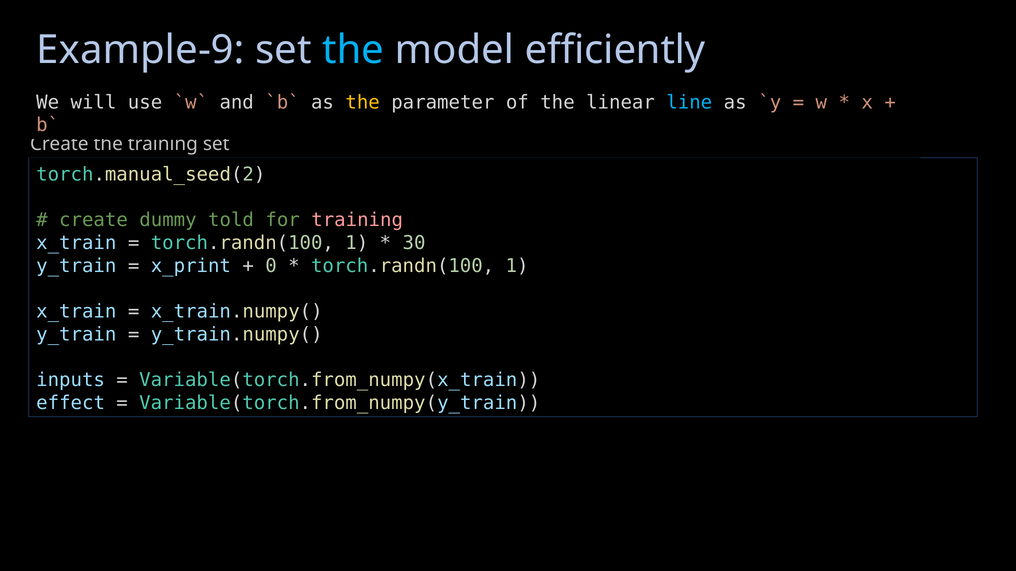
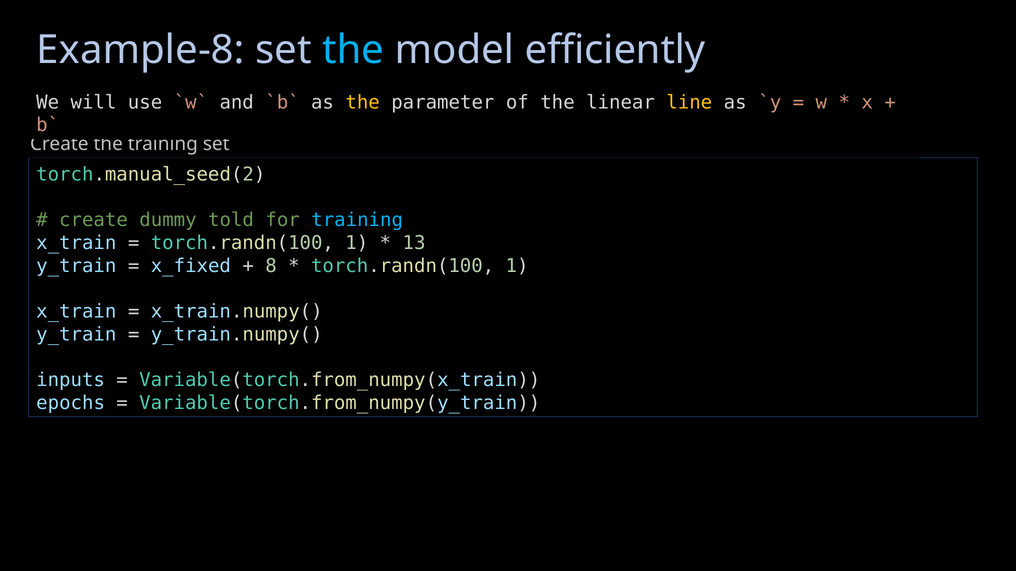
Example-9: Example-9 -> Example-8
line colour: light blue -> yellow
training at (357, 220) colour: pink -> light blue
30: 30 -> 13
x_print: x_print -> x_fixed
0: 0 -> 8
effect: effect -> epochs
